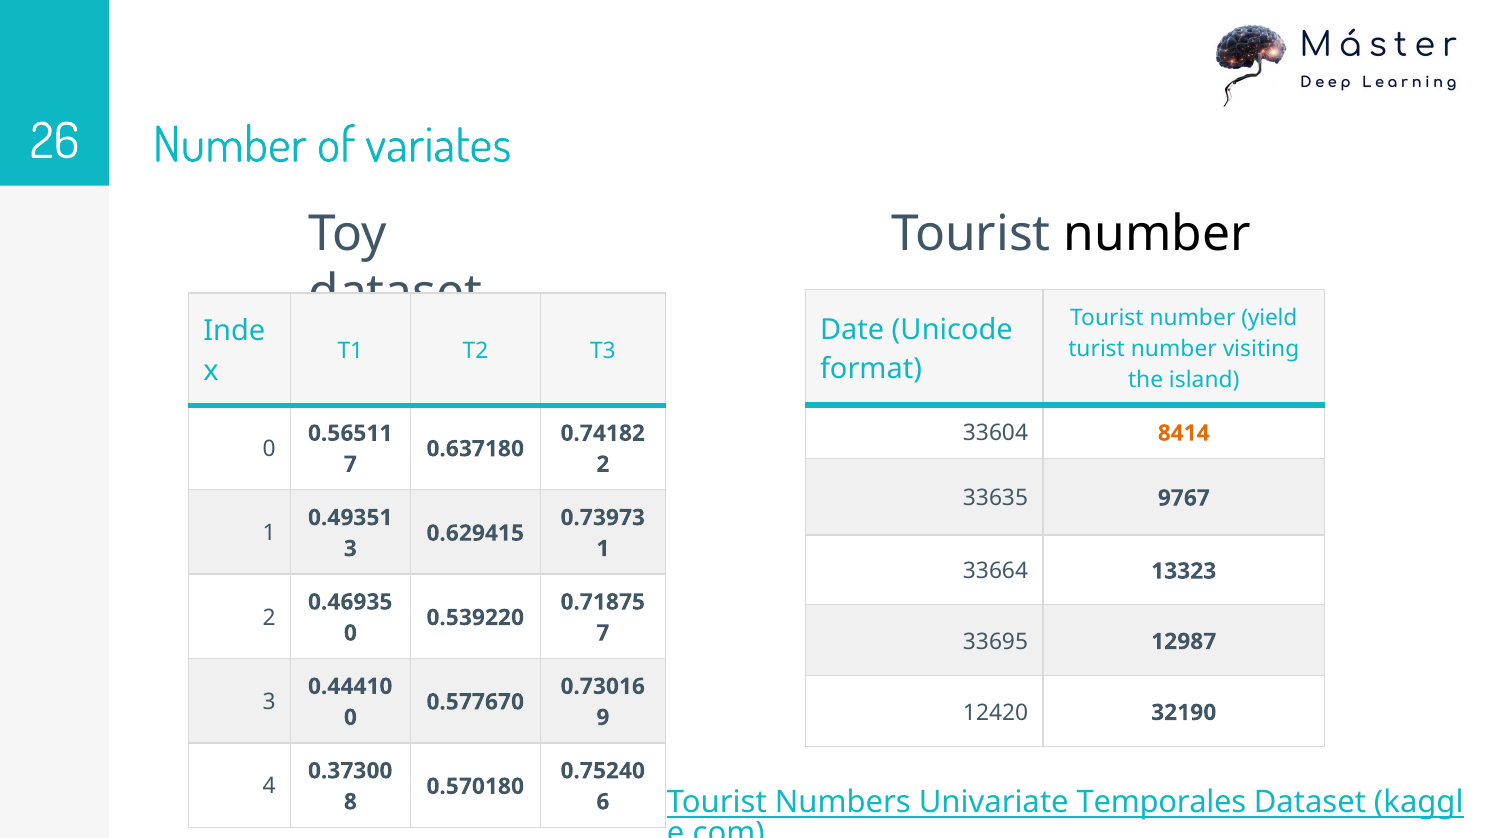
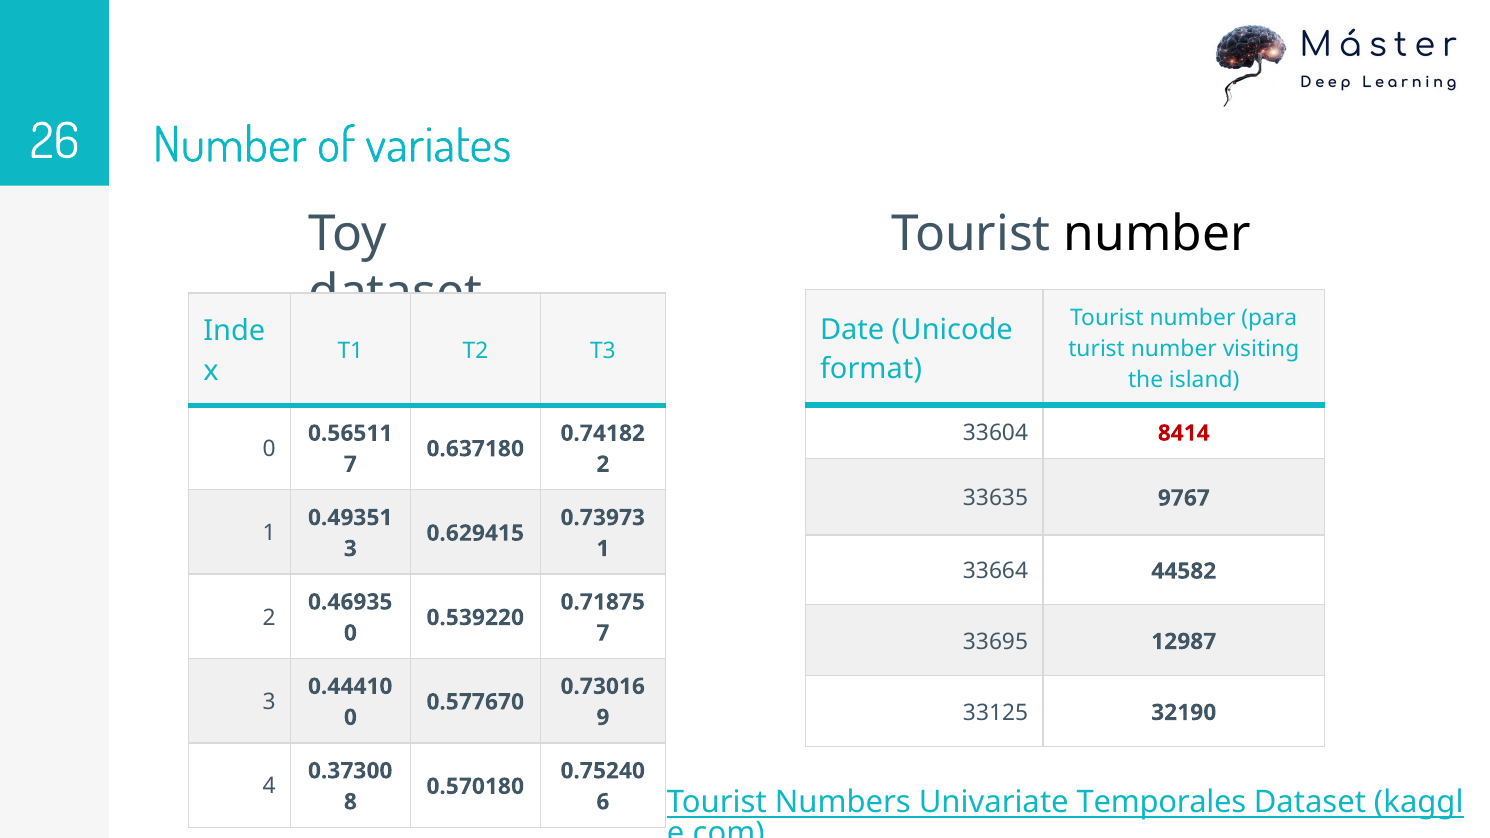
yield: yield -> para
8414 colour: orange -> red
13323: 13323 -> 44582
12420: 12420 -> 33125
